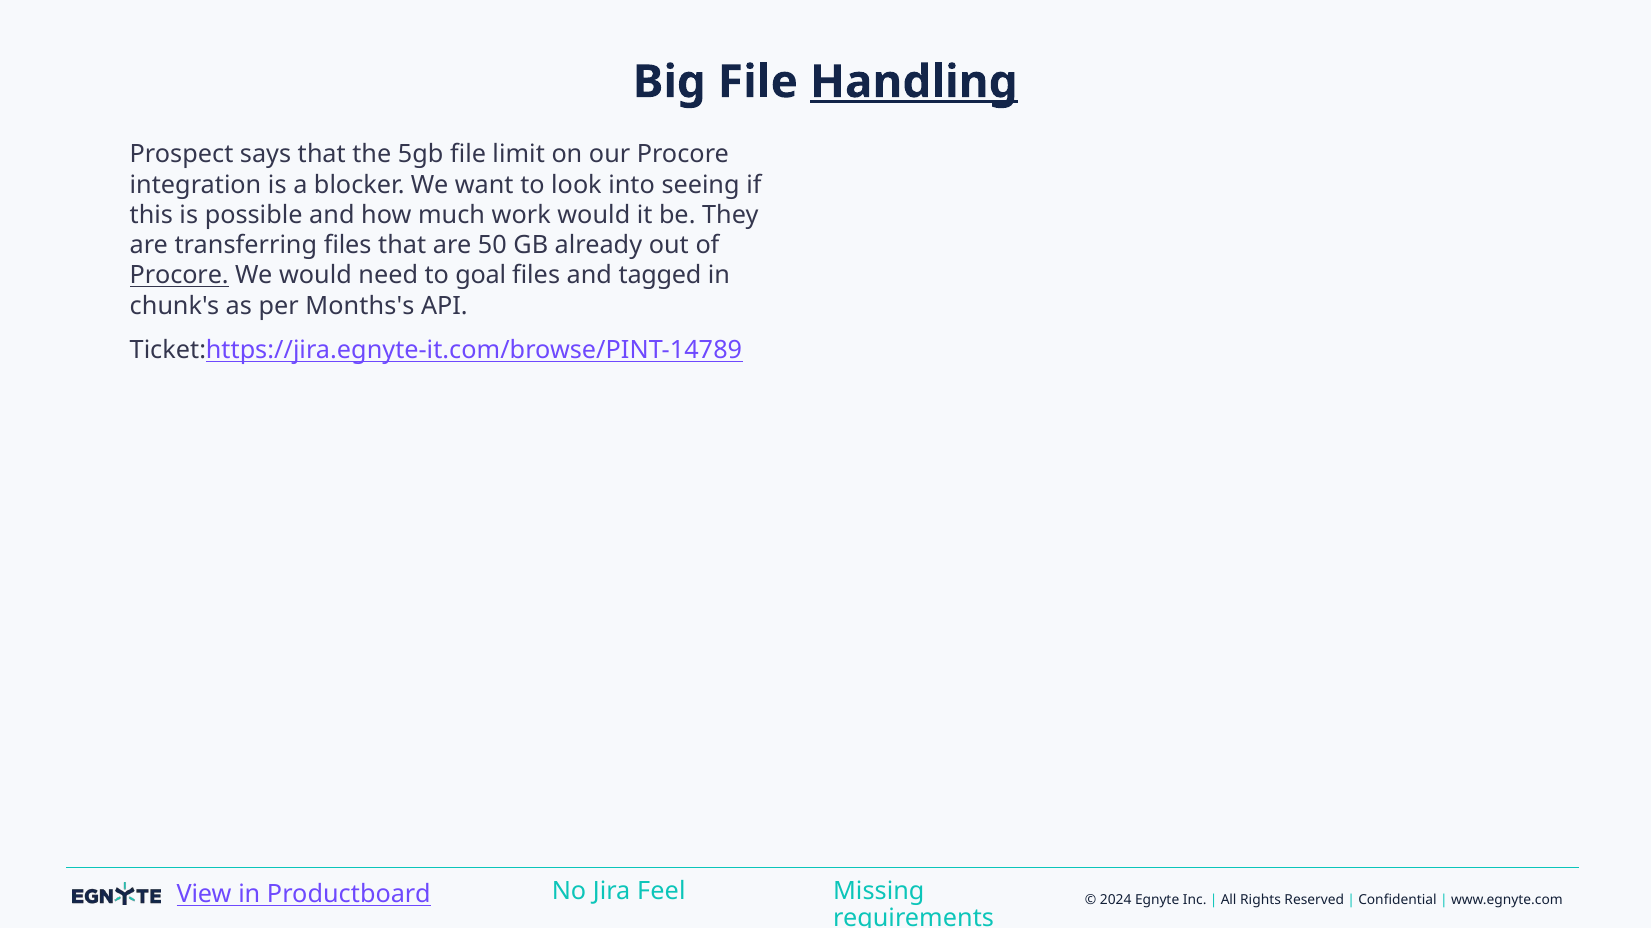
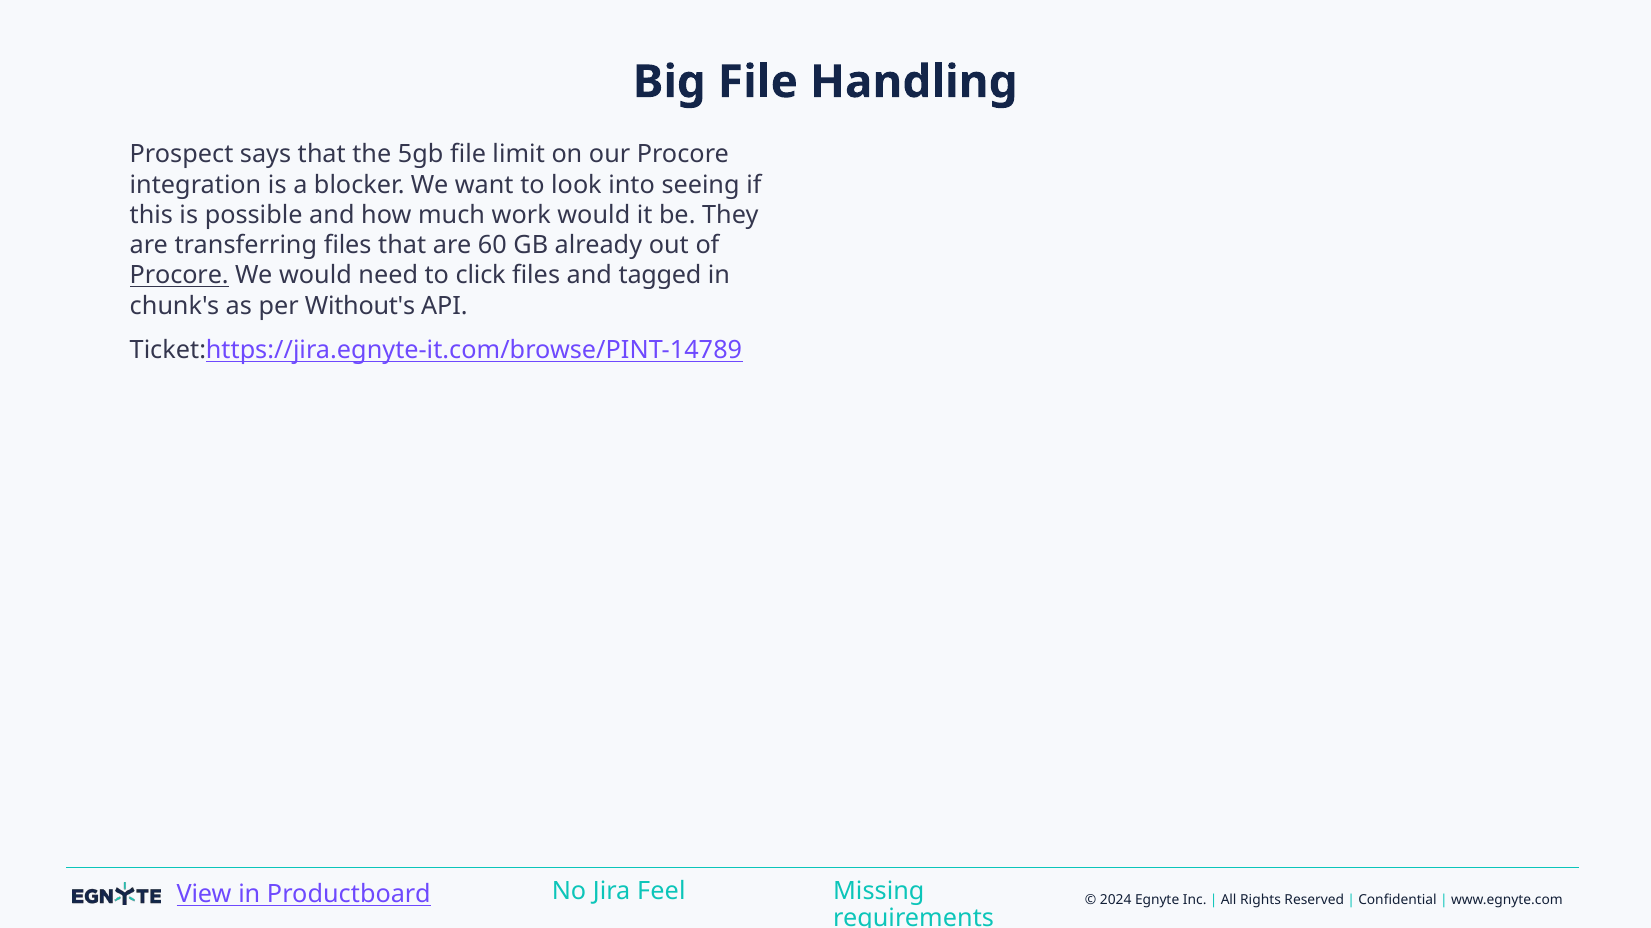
Handling underline: present -> none
50: 50 -> 60
goal: goal -> click
Months's: Months's -> Without's
